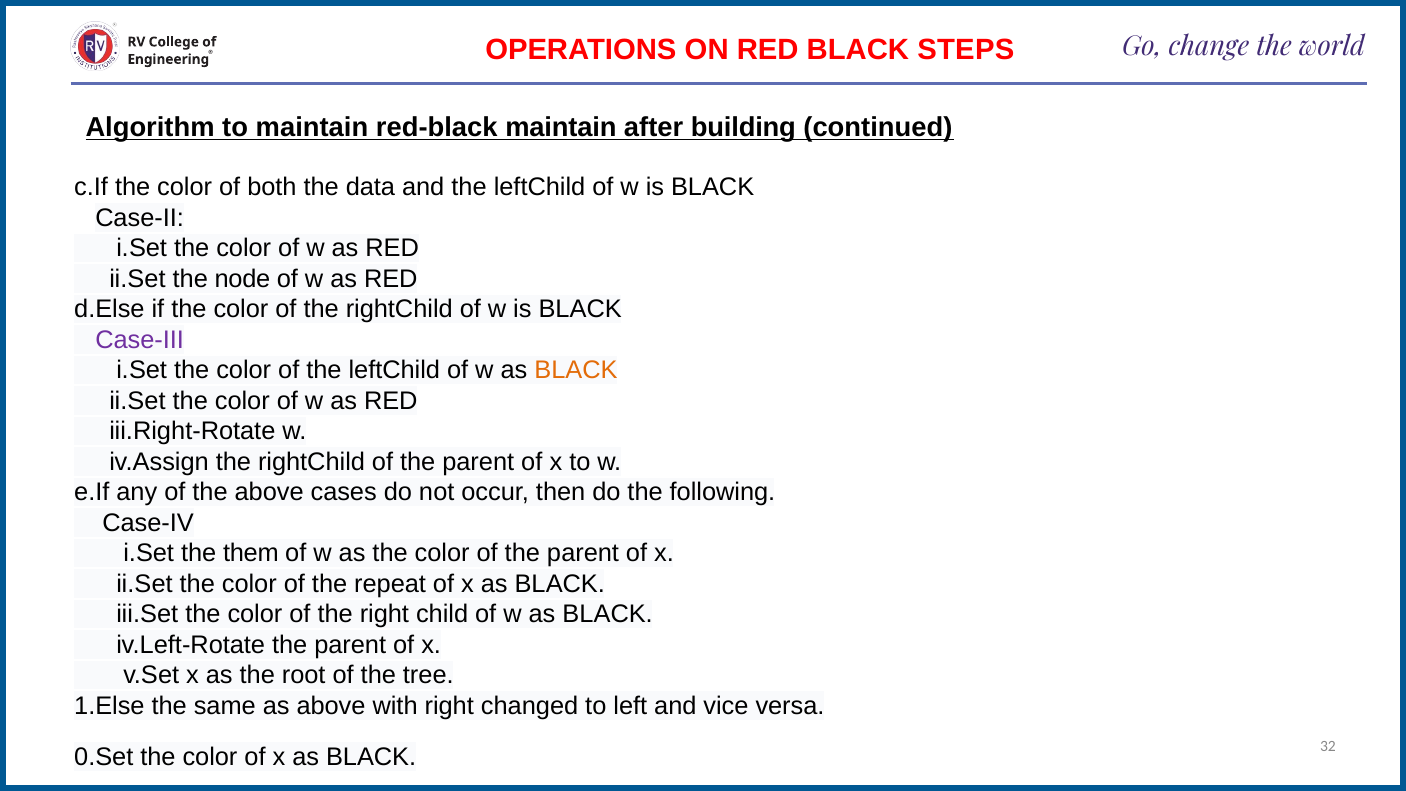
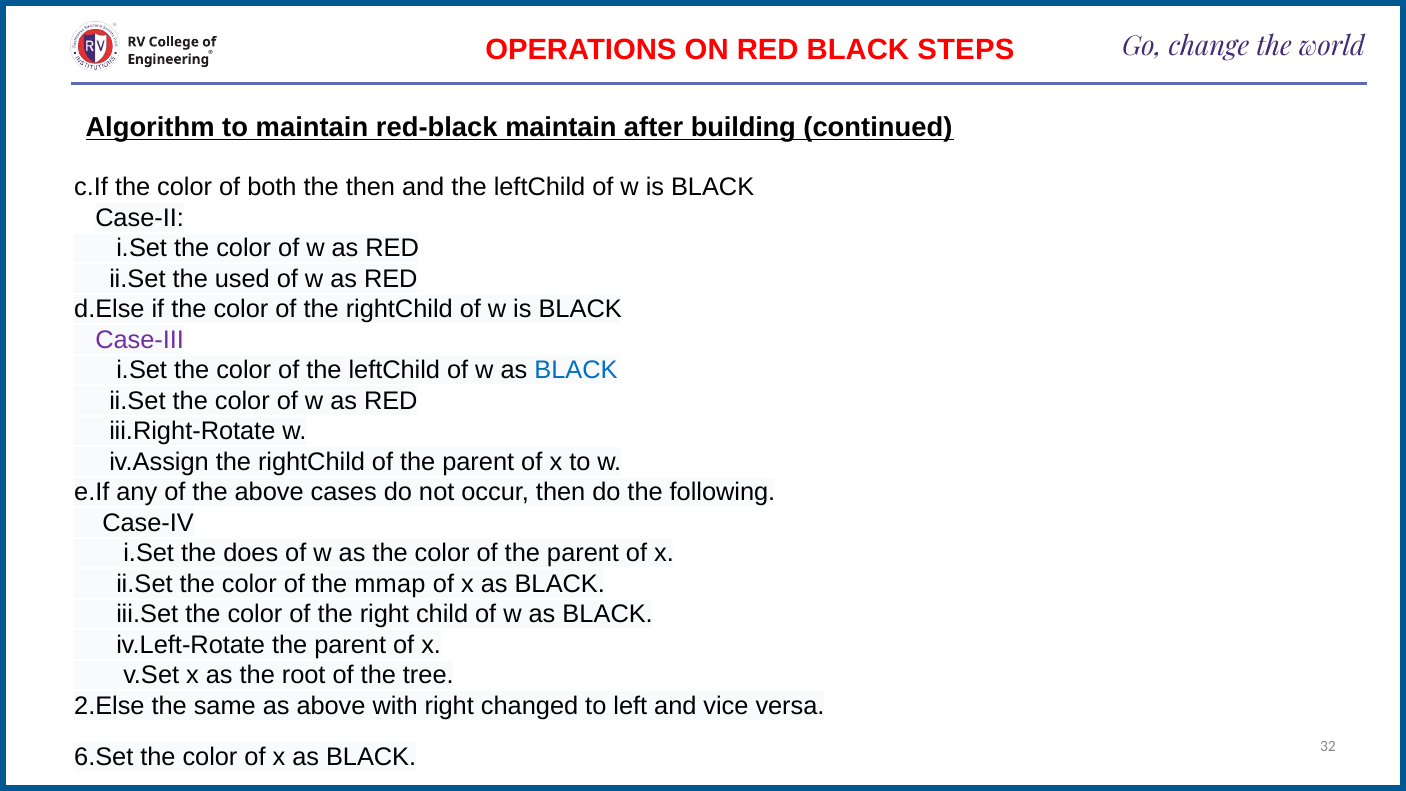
the data: data -> then
node: node -> used
BLACK at (576, 370) colour: orange -> blue
them: them -> does
repeat: repeat -> mmap
1.Else: 1.Else -> 2.Else
0.Set: 0.Set -> 6.Set
